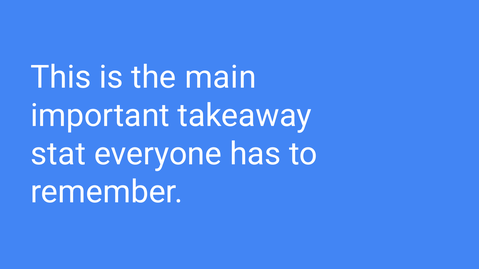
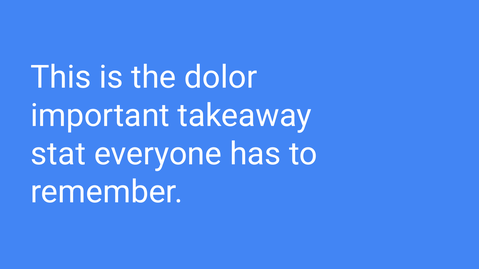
main: main -> dolor
